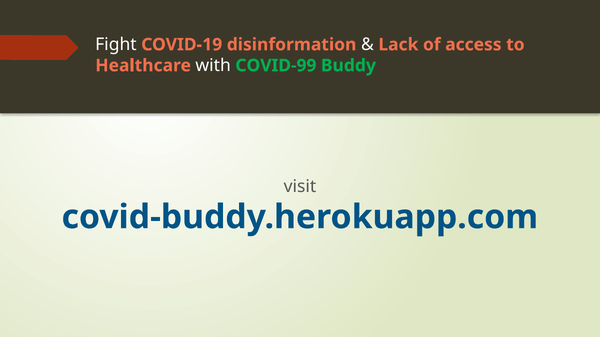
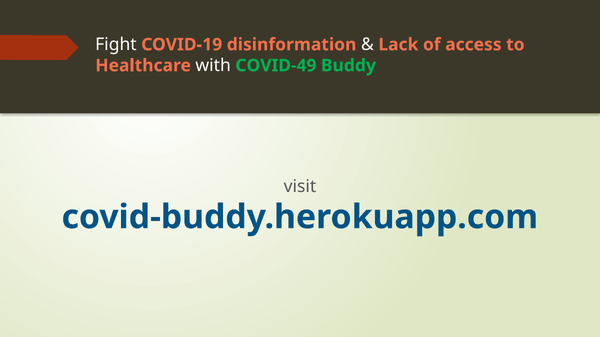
COVID-99: COVID-99 -> COVID-49
